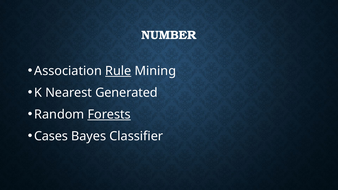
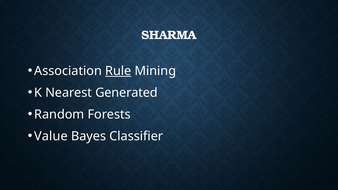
NUMBER: NUMBER -> SHARMA
Forests underline: present -> none
Cases: Cases -> Value
